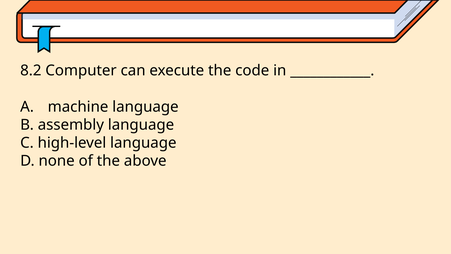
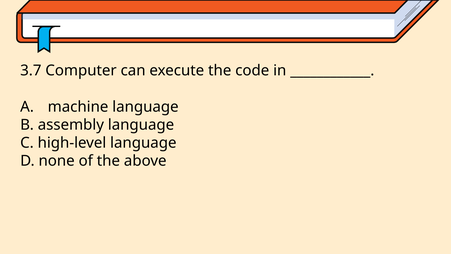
8.2: 8.2 -> 3.7
